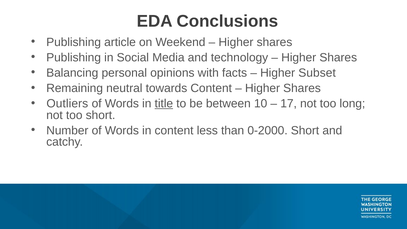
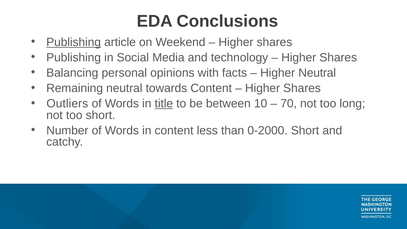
Publishing at (74, 42) underline: none -> present
Higher Subset: Subset -> Neutral
17: 17 -> 70
